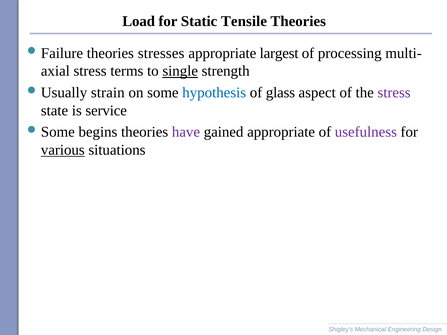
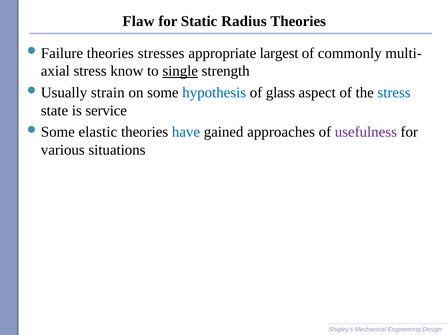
Load: Load -> Flaw
Tensile: Tensile -> Radius
processing: processing -> commonly
terms: terms -> know
stress at (394, 93) colour: purple -> blue
begins: begins -> elastic
have colour: purple -> blue
gained appropriate: appropriate -> approaches
various underline: present -> none
